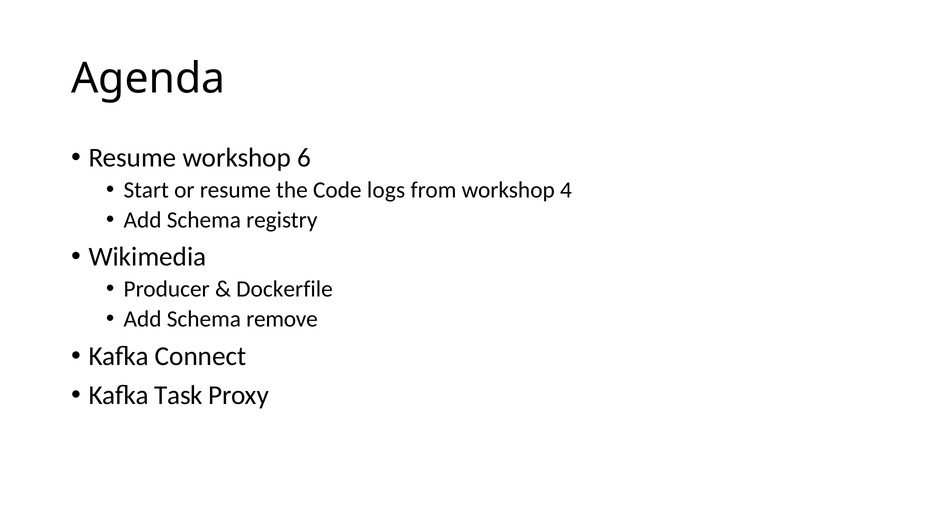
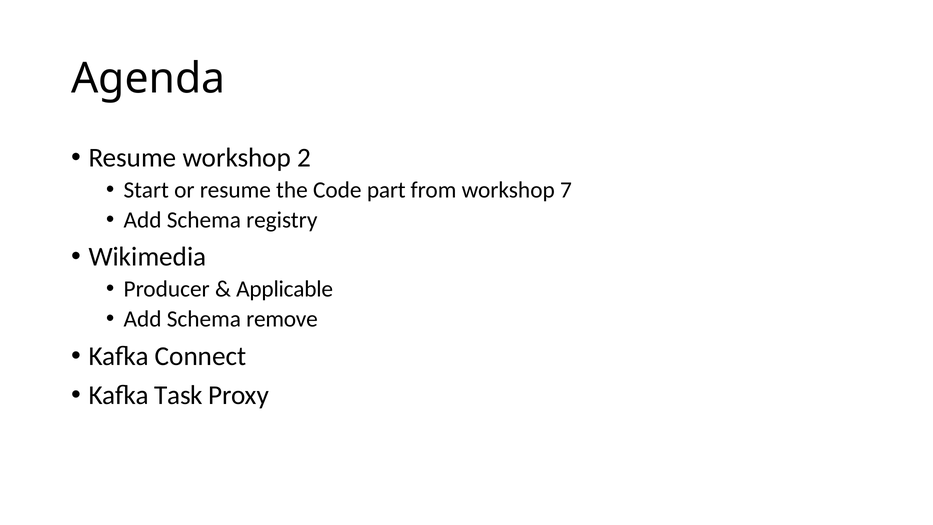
6: 6 -> 2
logs: logs -> part
4: 4 -> 7
Dockerfile: Dockerfile -> Applicable
